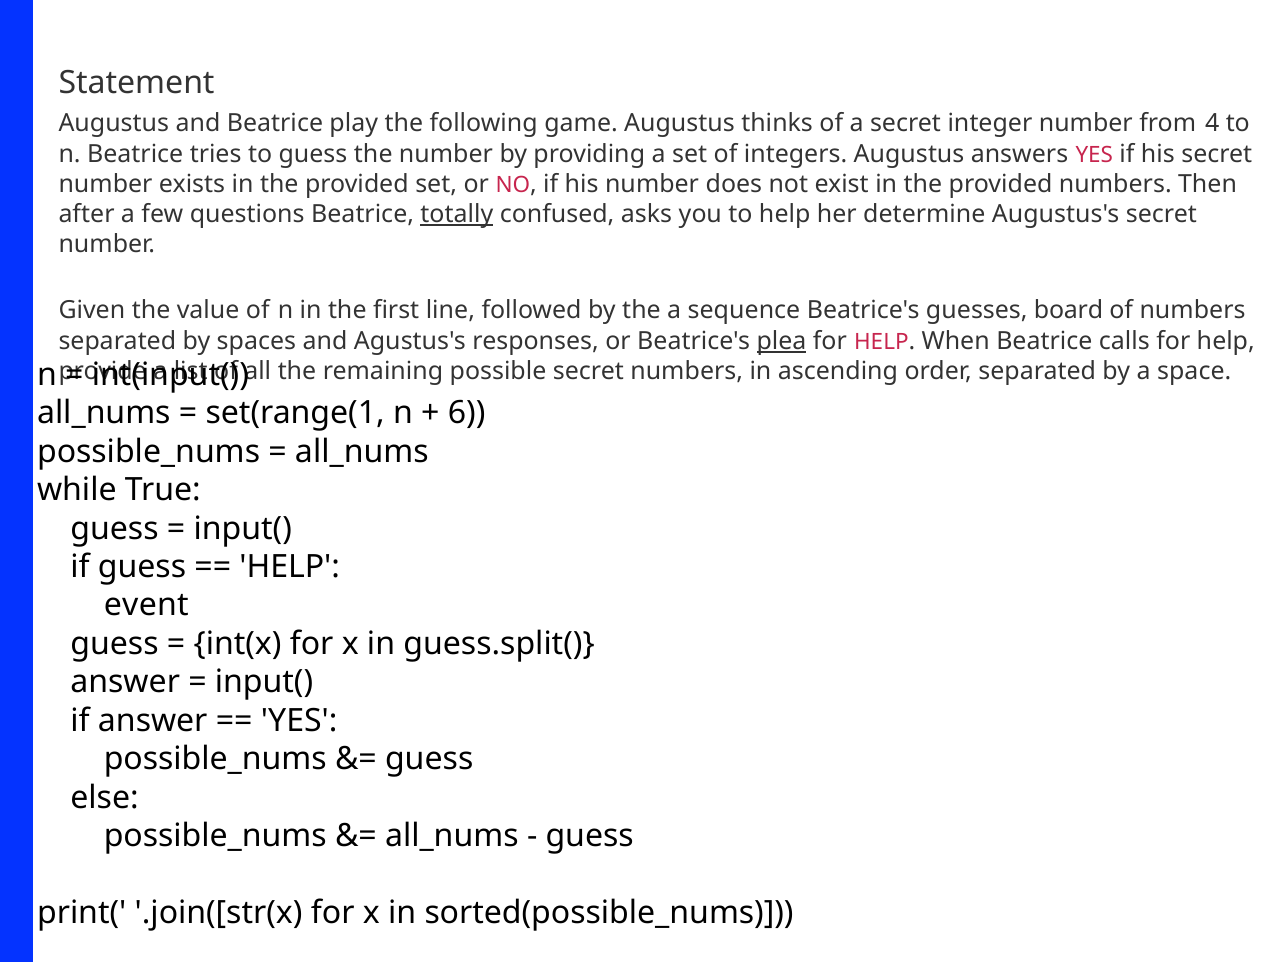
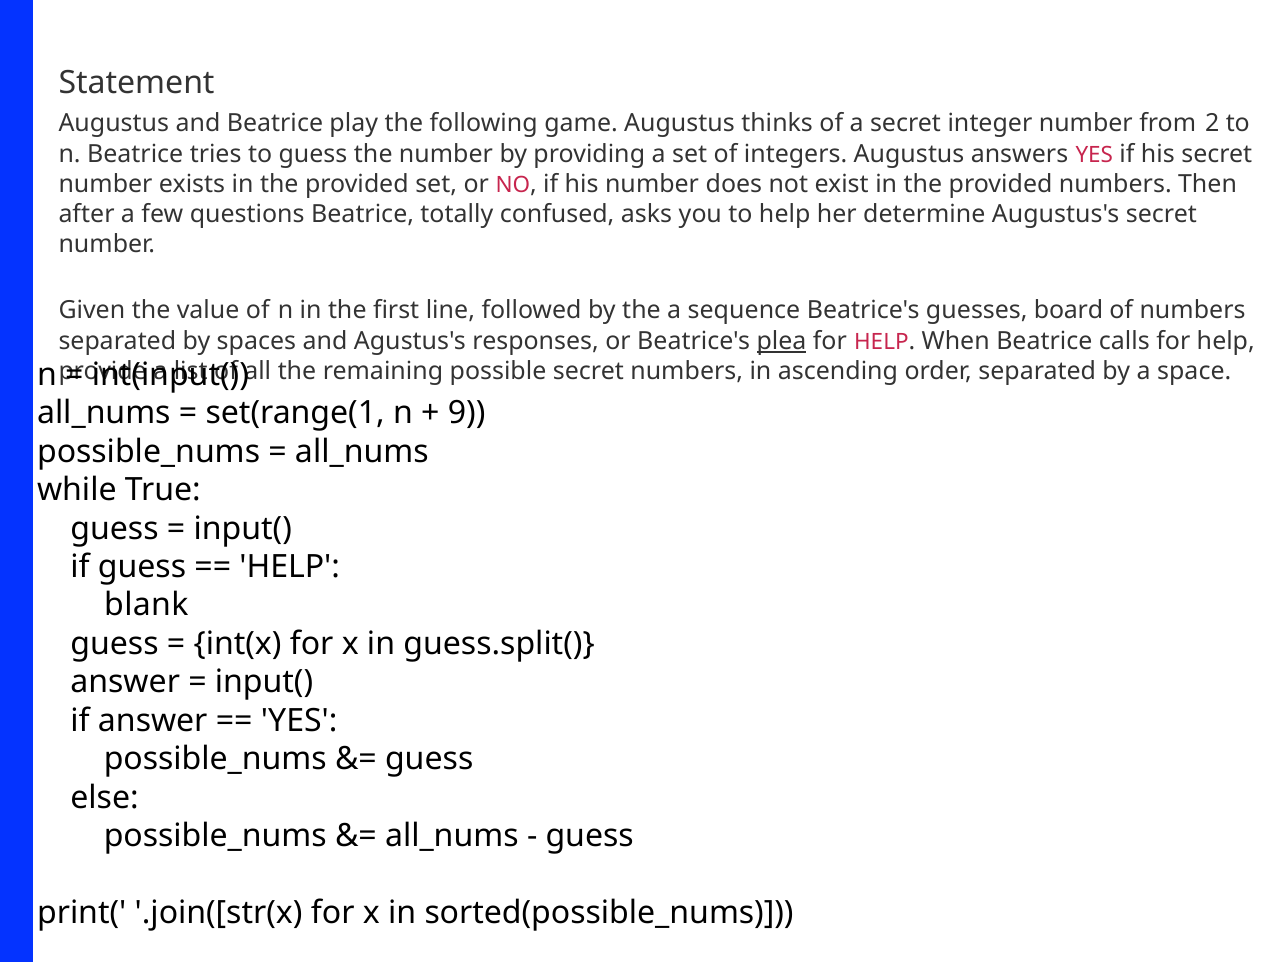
4: 4 -> 2
totally underline: present -> none
6: 6 -> 9
event: event -> blank
